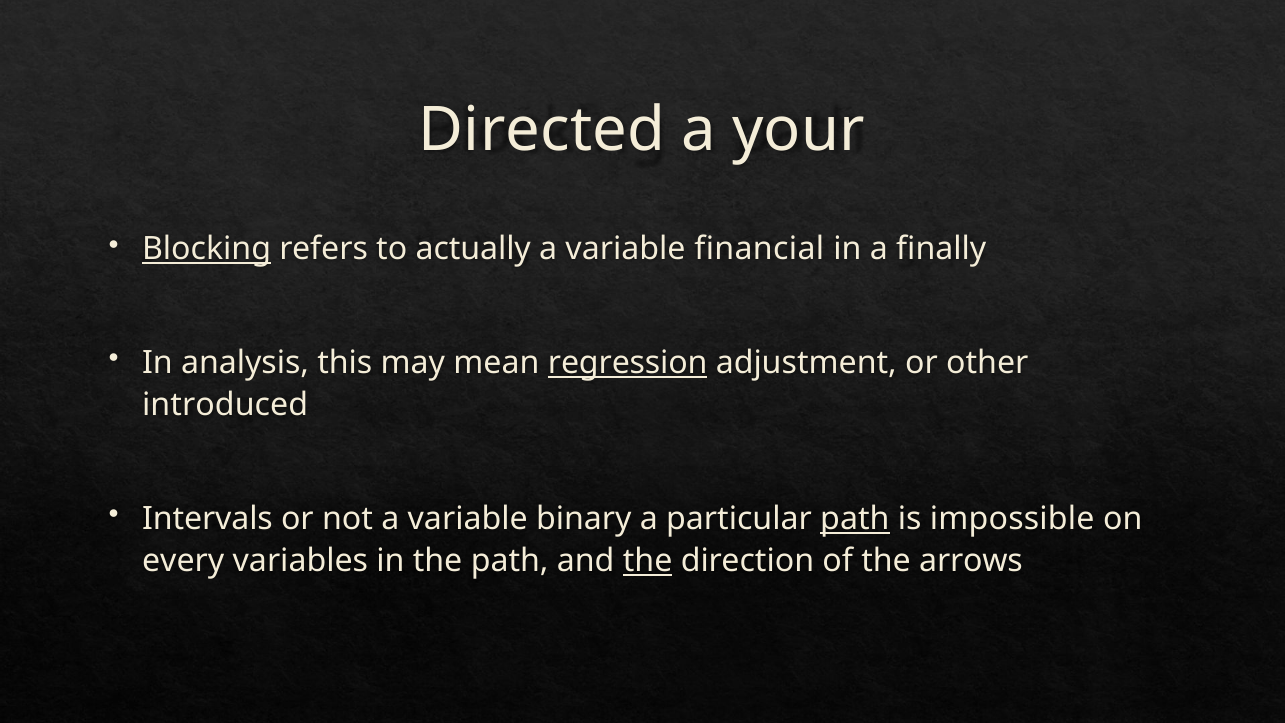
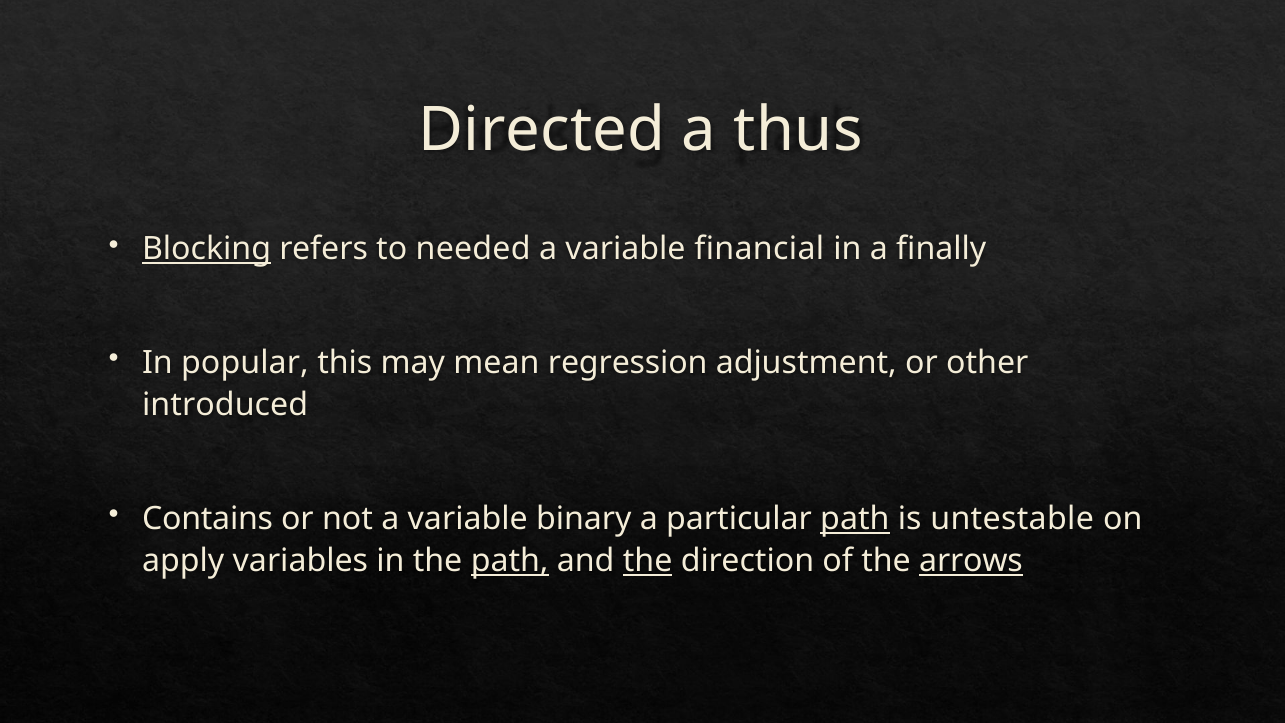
your: your -> thus
actually: actually -> needed
analysis: analysis -> popular
regression underline: present -> none
Intervals: Intervals -> Contains
impossible: impossible -> untestable
every: every -> apply
path at (510, 561) underline: none -> present
arrows underline: none -> present
